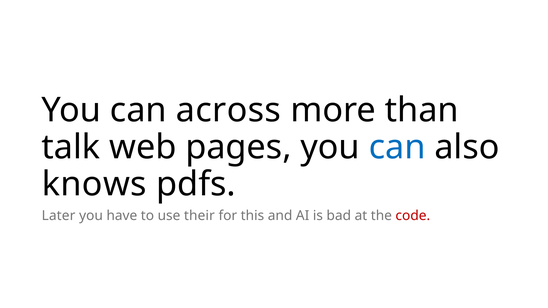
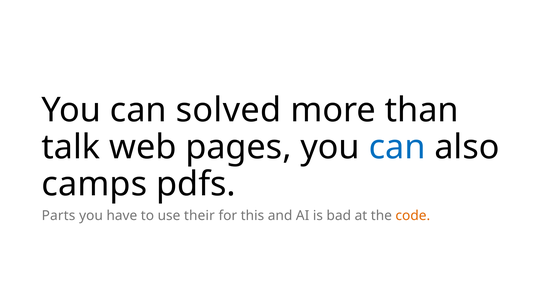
across: across -> solved
knows: knows -> camps
Later: Later -> Parts
code colour: red -> orange
